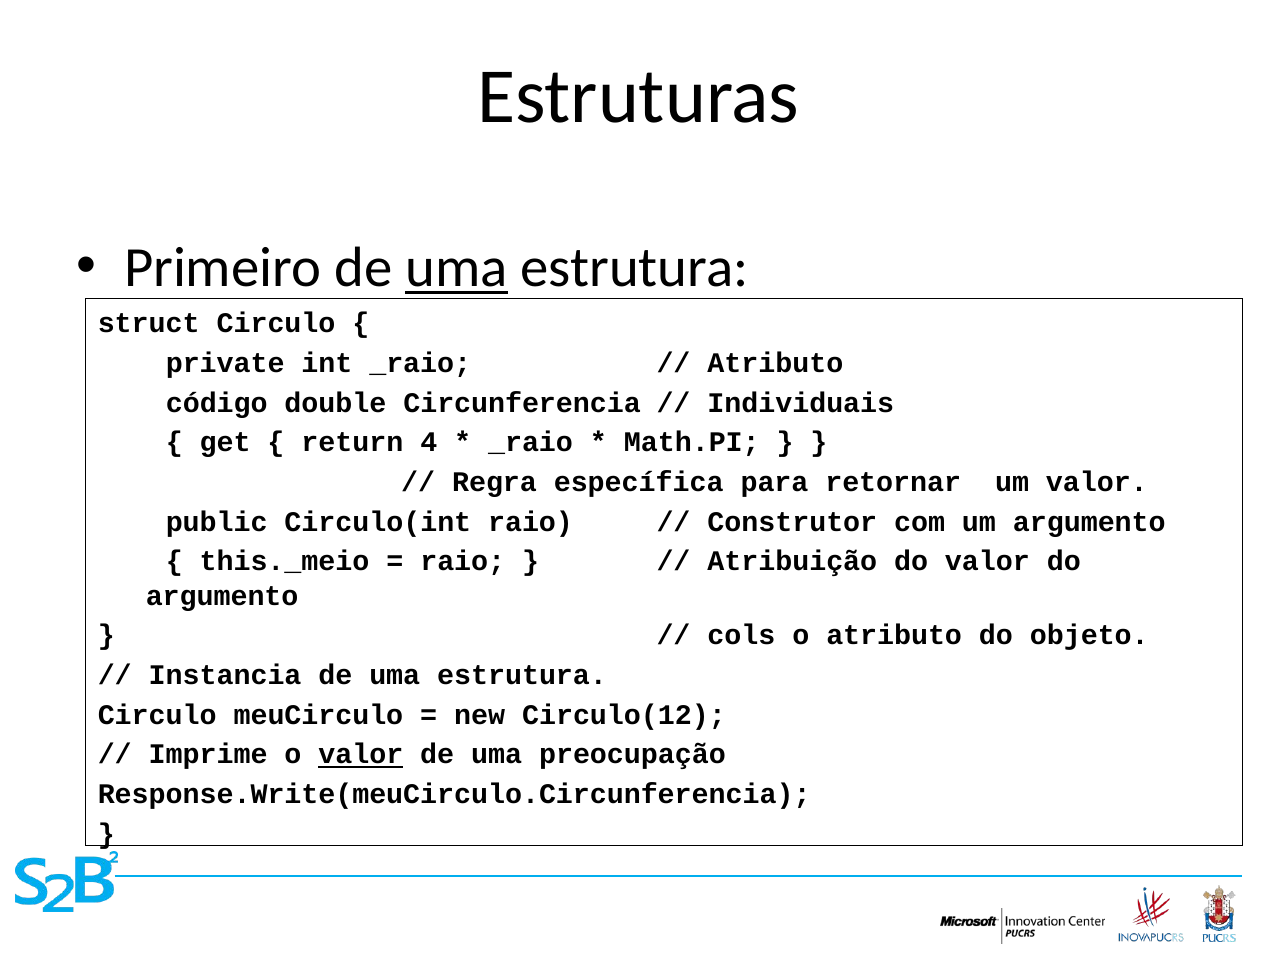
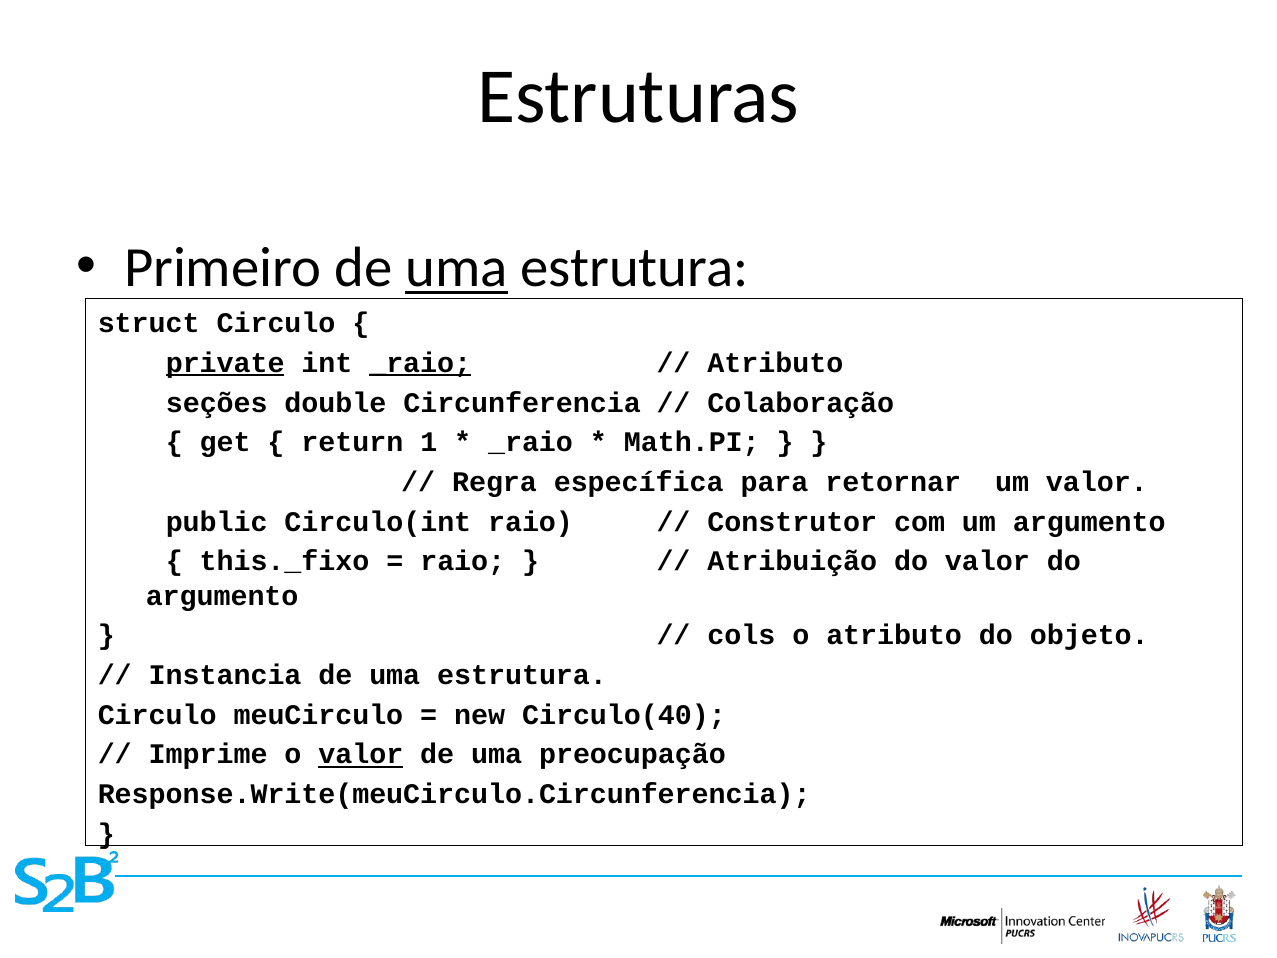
private underline: none -> present
_raio at (420, 363) underline: none -> present
código: código -> seções
Individuais: Individuais -> Colaboração
4: 4 -> 1
this._meio: this._meio -> this._fixo
Circulo(12: Circulo(12 -> Circulo(40
